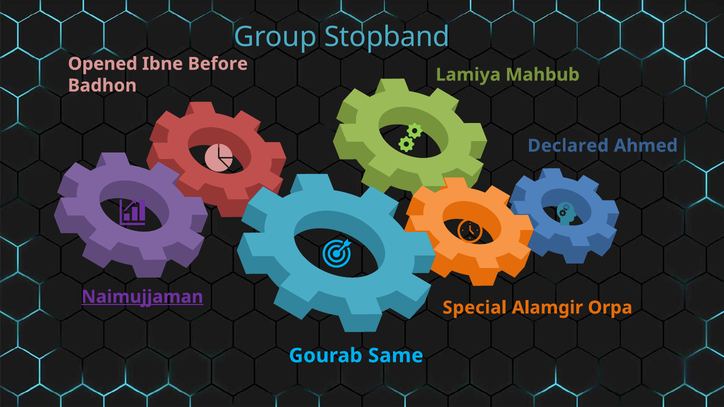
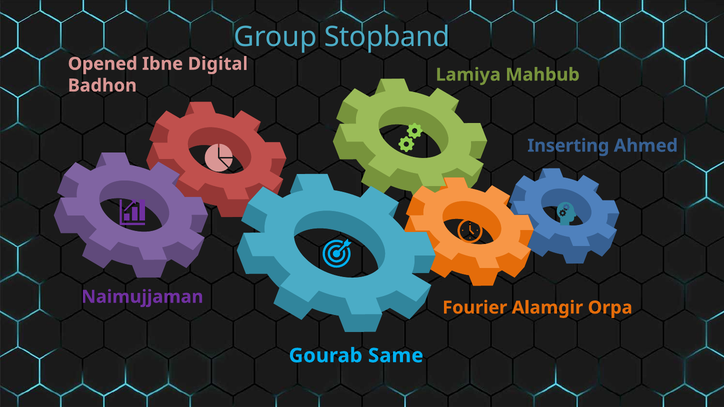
Before: Before -> Digital
Declared: Declared -> Inserting
Naimujjaman underline: present -> none
Special: Special -> Fourier
